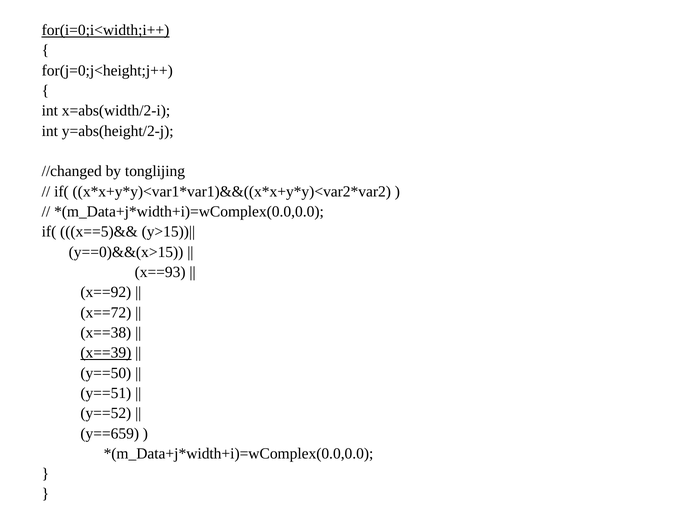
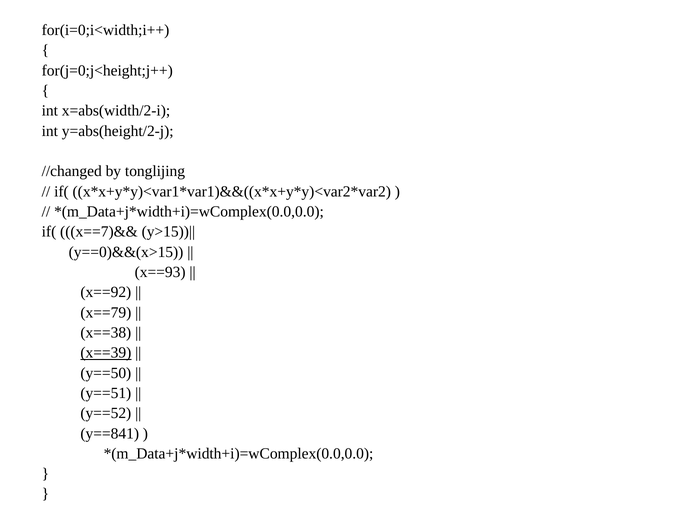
for(i=0;i<width;i++ underline: present -> none
x==5)&&: x==5)&& -> x==7)&&
x==72: x==72 -> x==79
y==659: y==659 -> y==841
